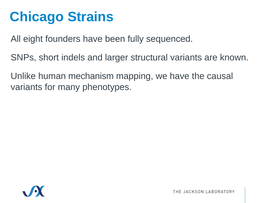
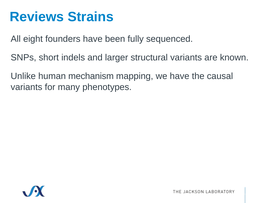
Chicago: Chicago -> Reviews
